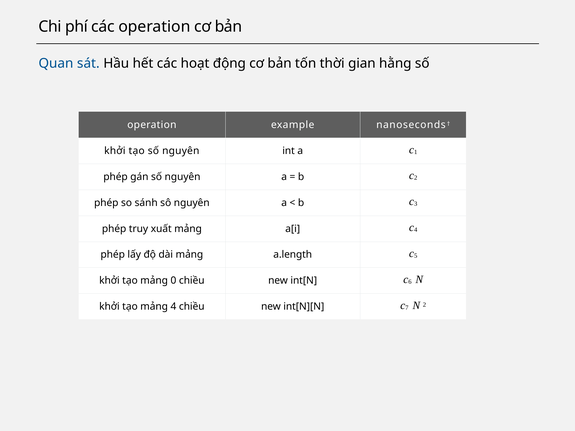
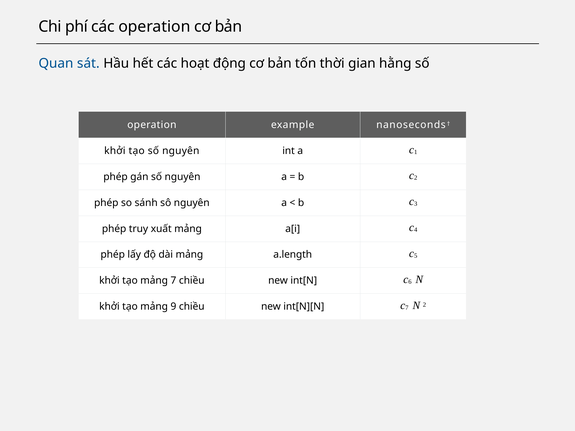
mảng 0: 0 -> 7
mảng 4: 4 -> 9
